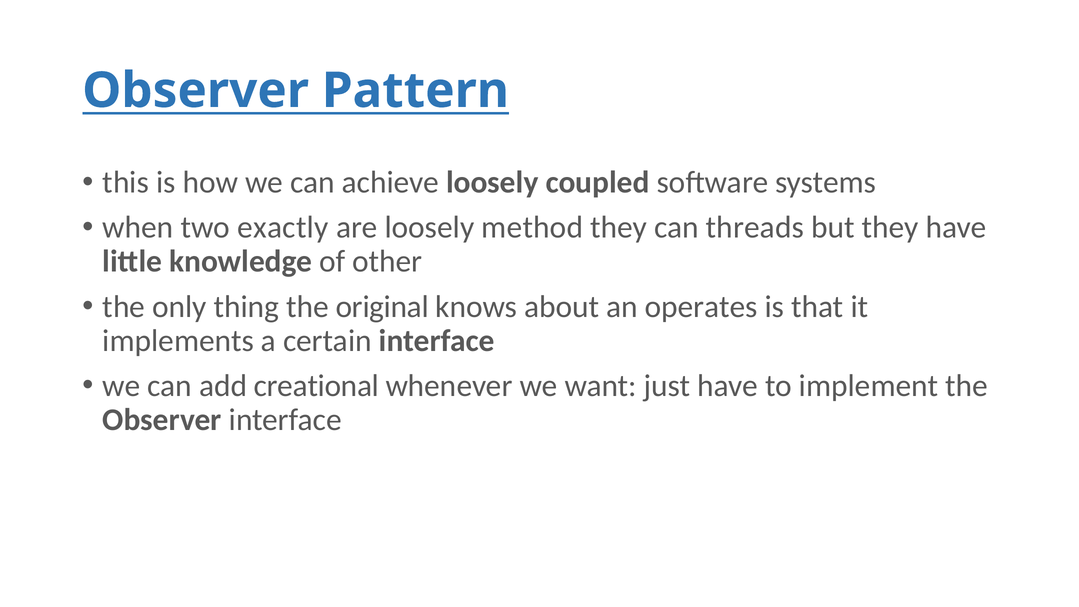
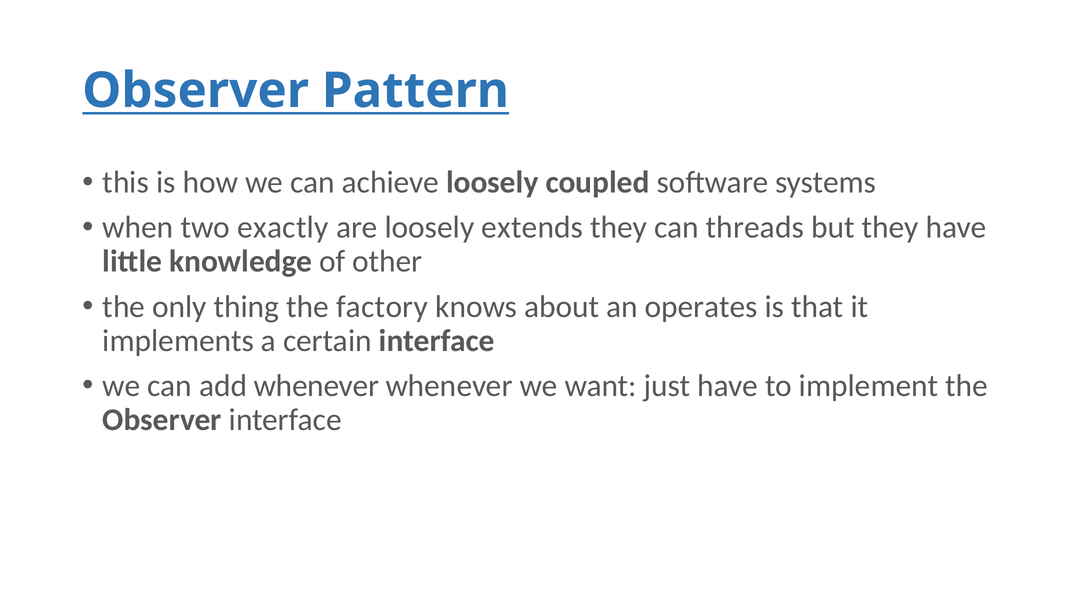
method: method -> extends
original: original -> factory
add creational: creational -> whenever
